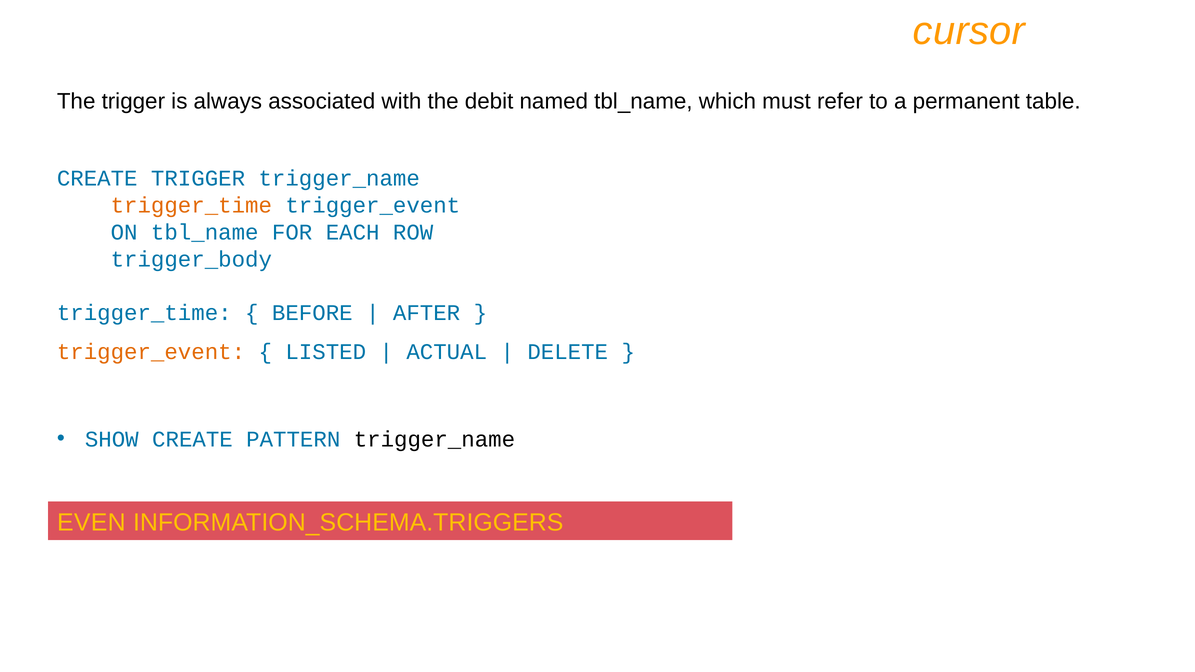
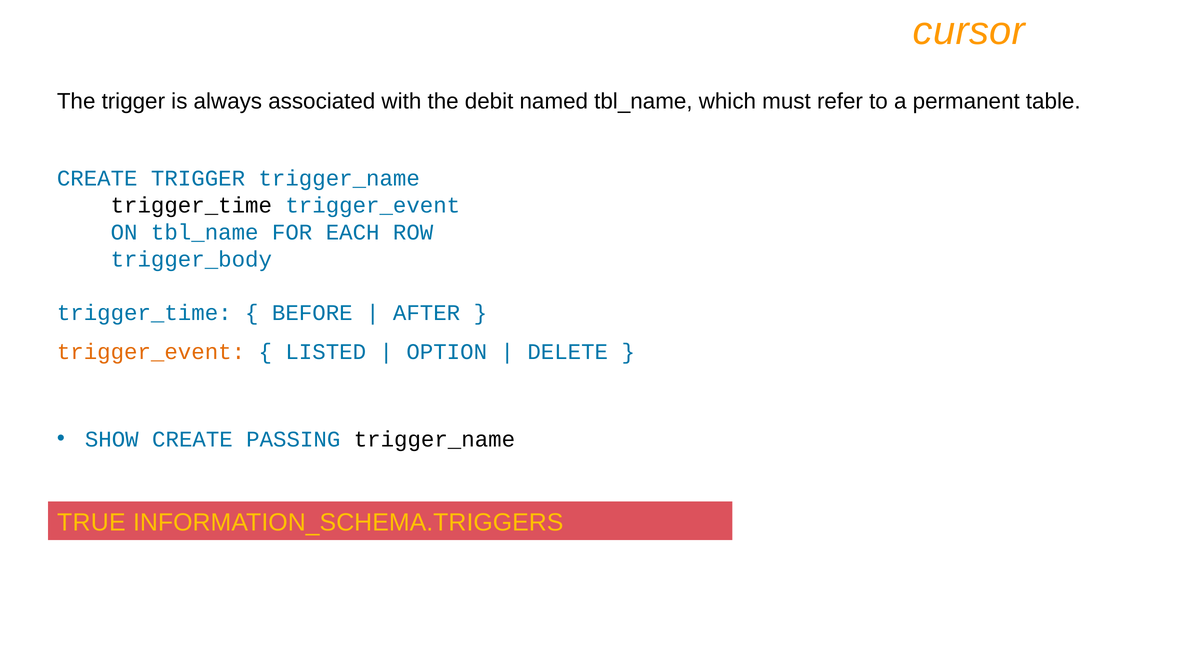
trigger_time at (191, 206) colour: orange -> black
ACTUAL: ACTUAL -> OPTION
PATTERN: PATTERN -> PASSING
EVEN: EVEN -> TRUE
